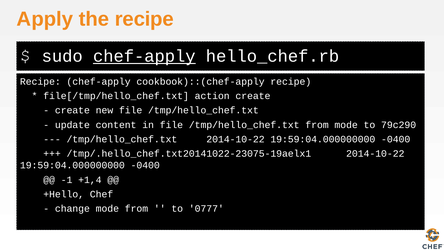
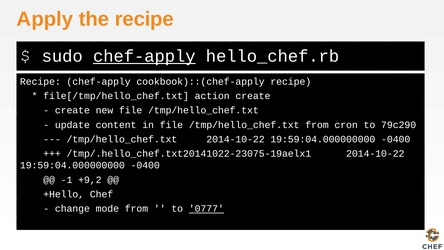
from mode: mode -> cron
+1,4: +1,4 -> +9,2
0777 underline: none -> present
